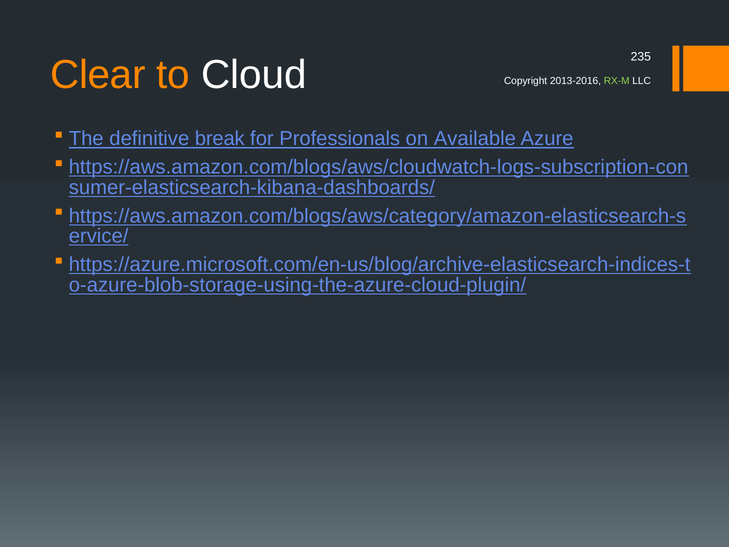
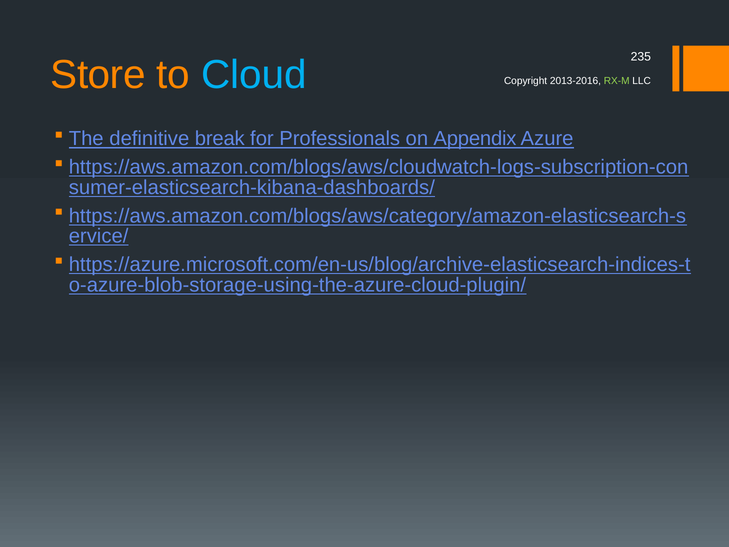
Clear: Clear -> Store
Cloud colour: white -> light blue
Available: Available -> Appendix
